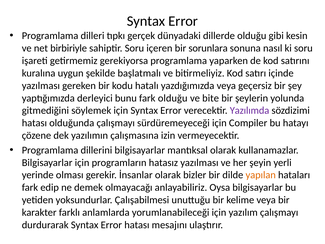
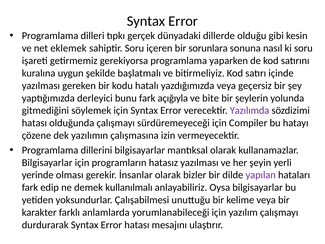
birbiriyle: birbiriyle -> eklemek
fark olduğu: olduğu -> açığıyla
yapılan colour: orange -> purple
olmayacağı: olmayacağı -> kullanılmalı
